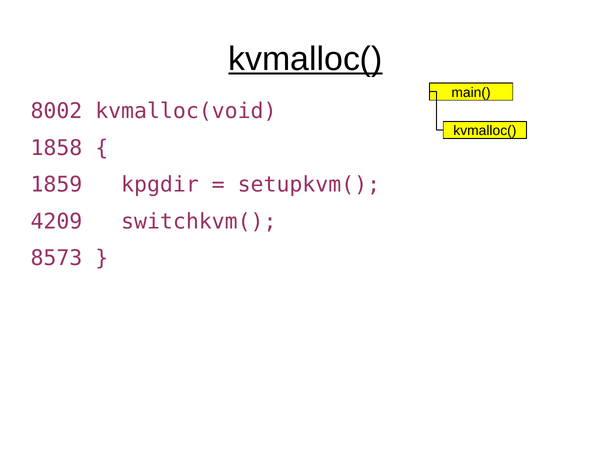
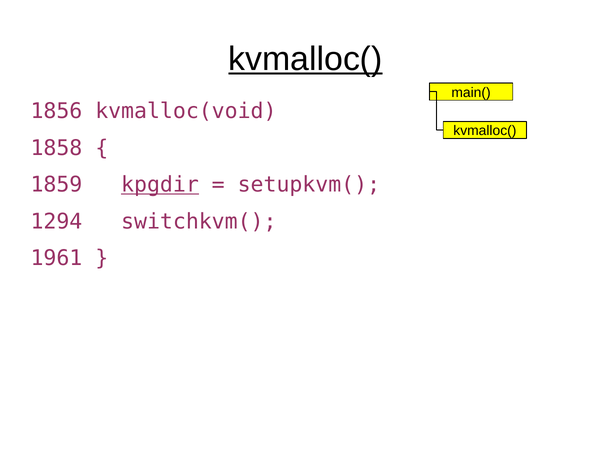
8002: 8002 -> 1856
kpgdir underline: none -> present
4209: 4209 -> 1294
8573: 8573 -> 1961
